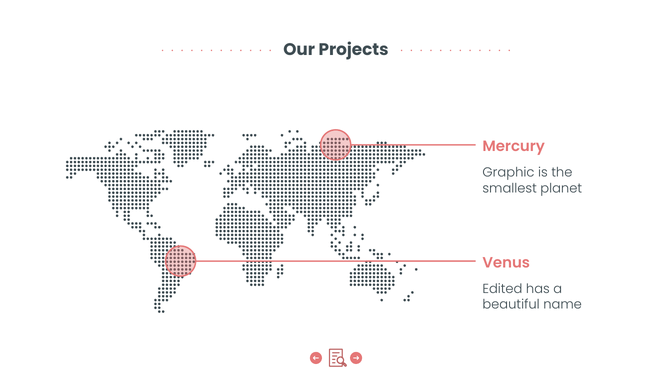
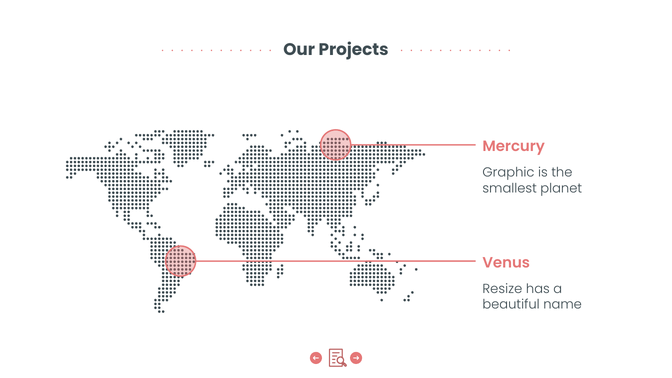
Edited: Edited -> Resize
